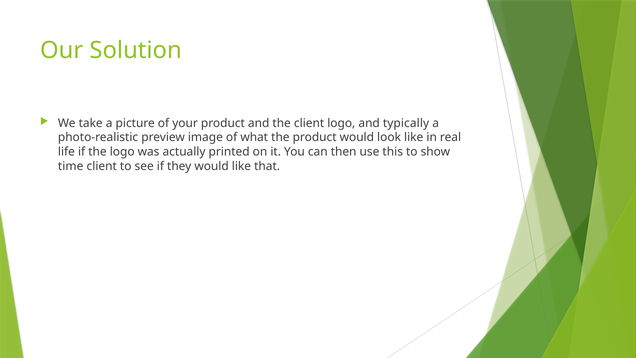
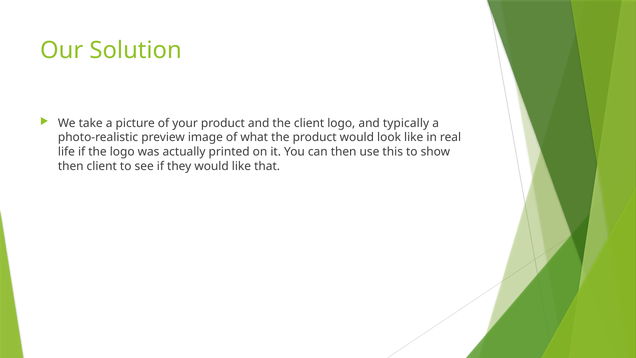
time at (71, 166): time -> then
